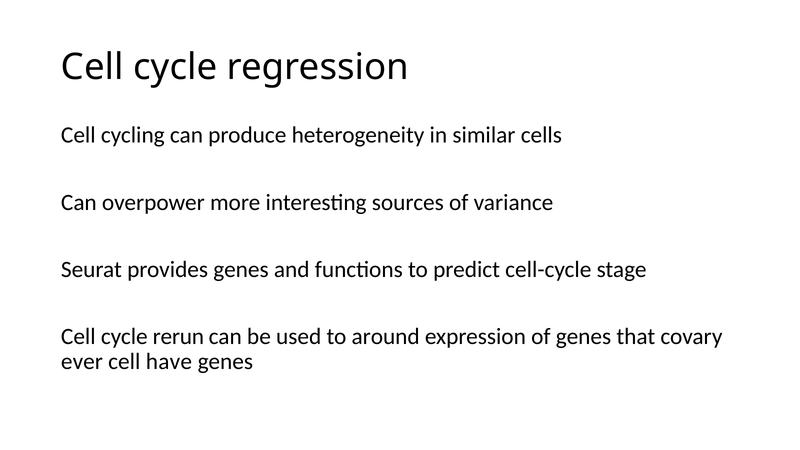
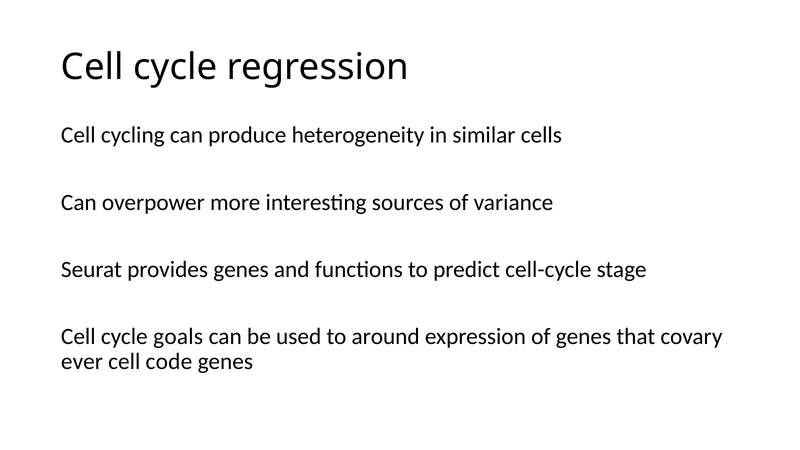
rerun: rerun -> goals
have: have -> code
